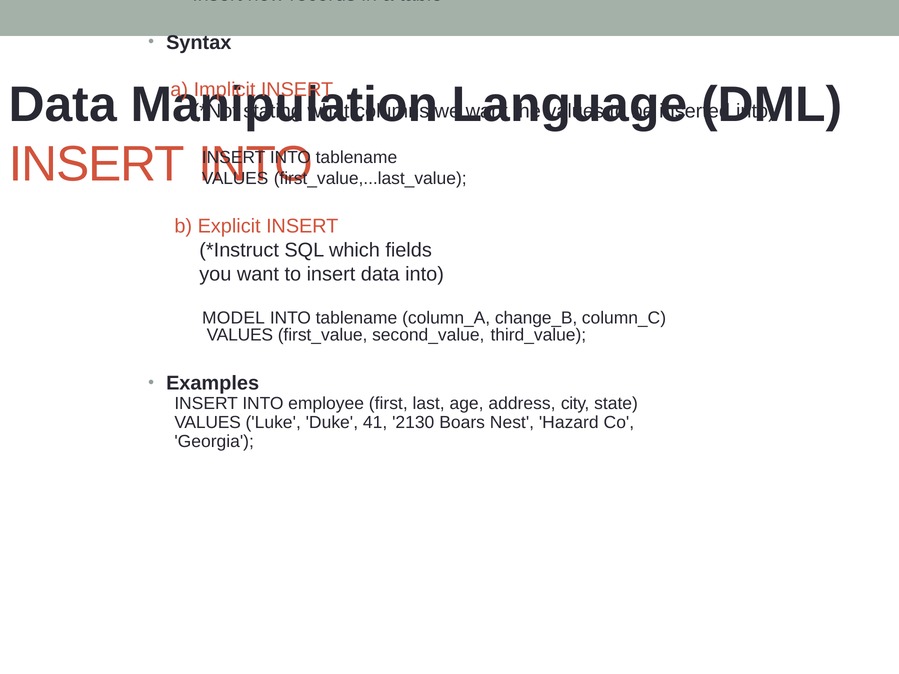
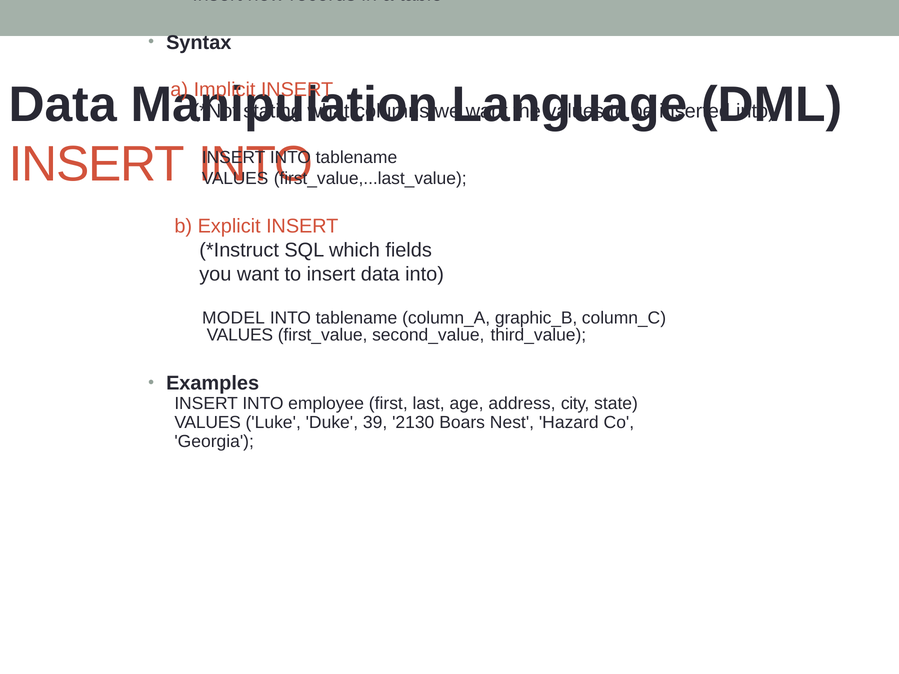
change_B: change_B -> graphic_B
41: 41 -> 39
